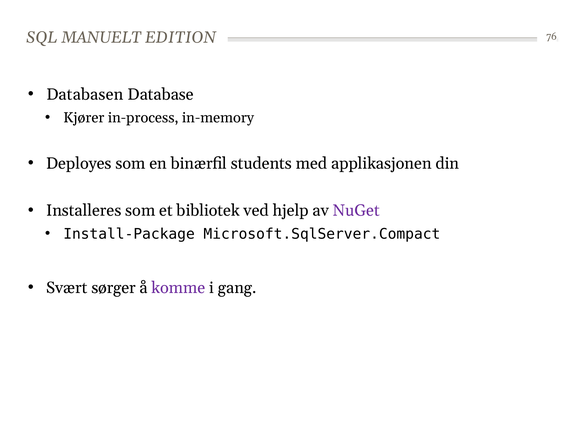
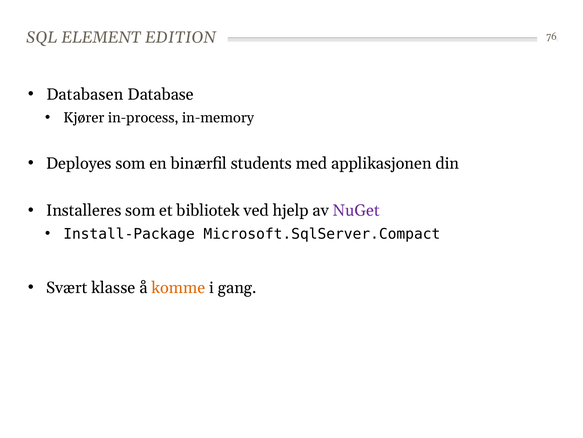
MANUELT: MANUELT -> ELEMENT
sørger: sørger -> klasse
komme colour: purple -> orange
